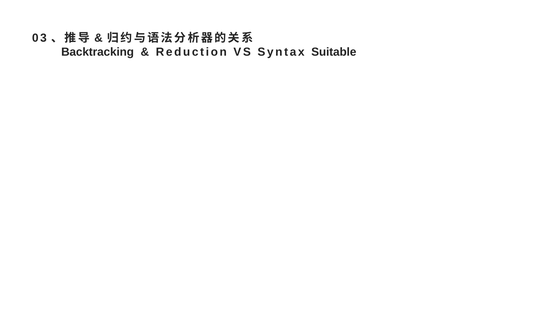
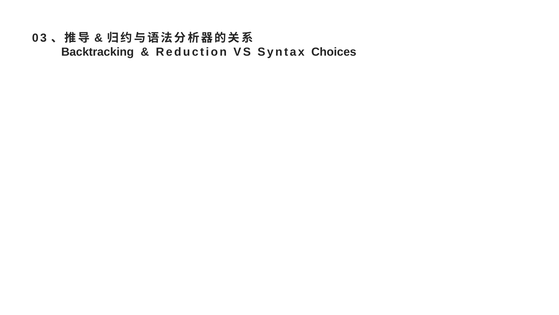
Suitable: Suitable -> Choices
